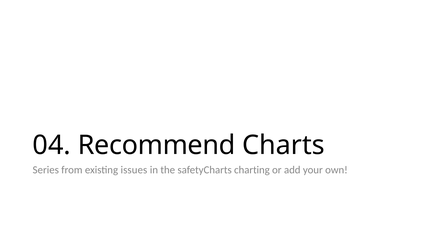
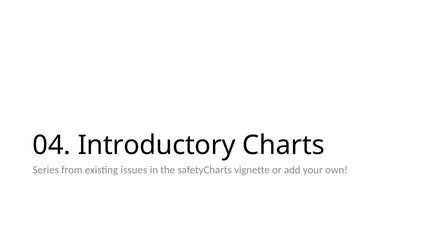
Recommend: Recommend -> Introductory
charting: charting -> vignette
